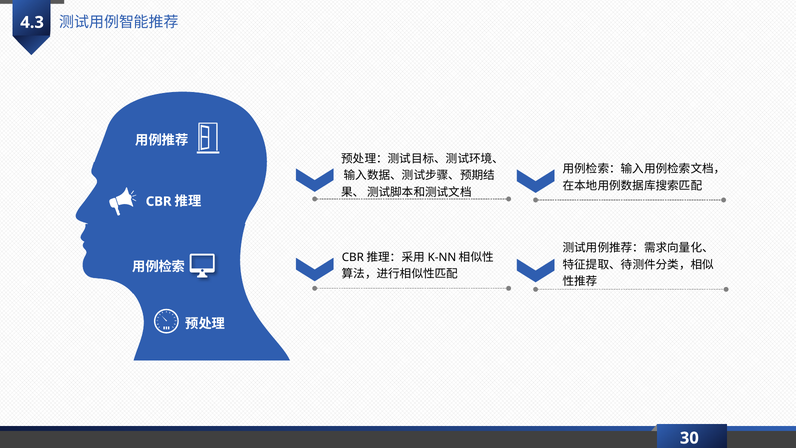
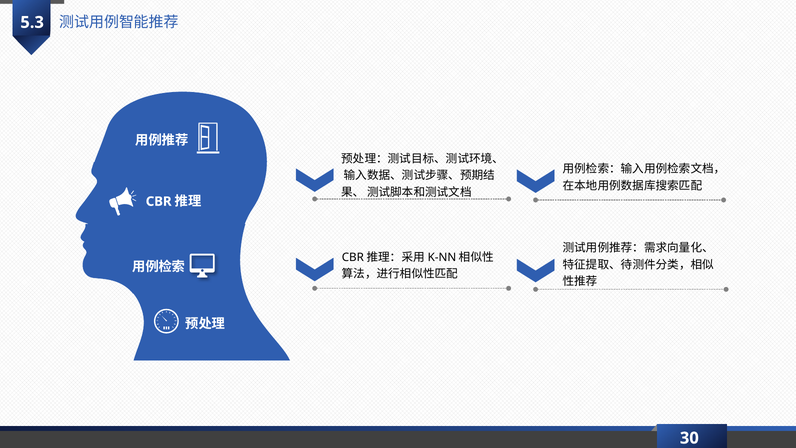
4.3: 4.3 -> 5.3
